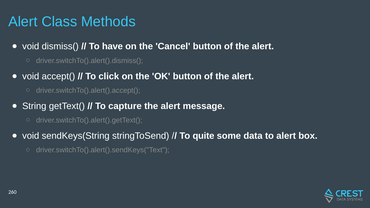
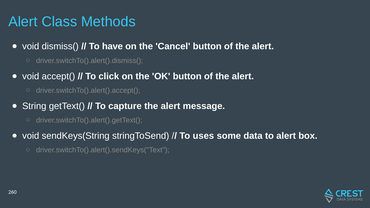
quite: quite -> uses
